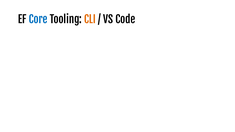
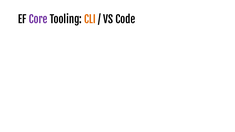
Core colour: blue -> purple
